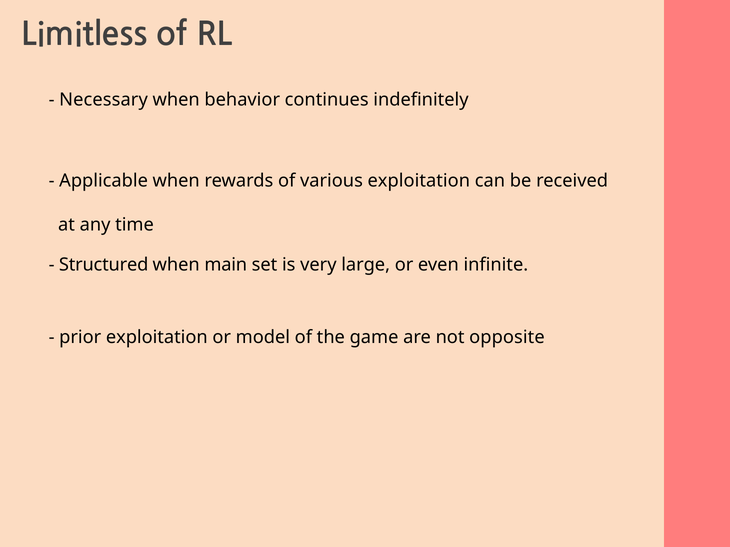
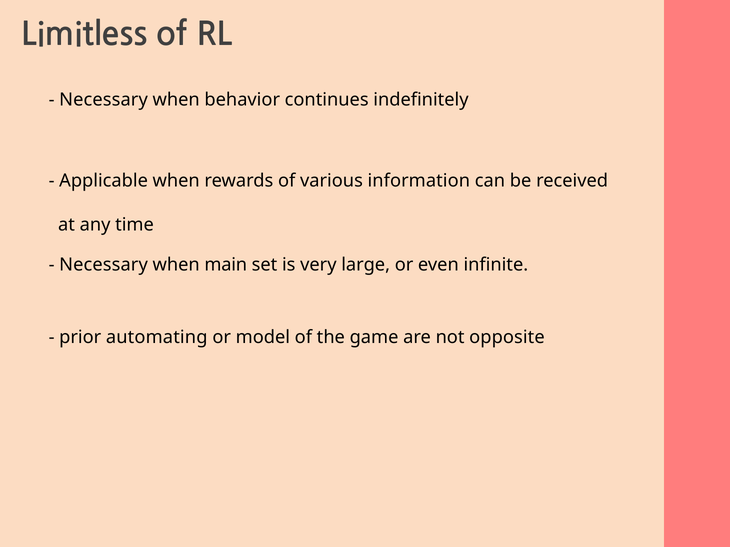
various exploitation: exploitation -> information
Structured at (104, 265): Structured -> Necessary
prior exploitation: exploitation -> automating
